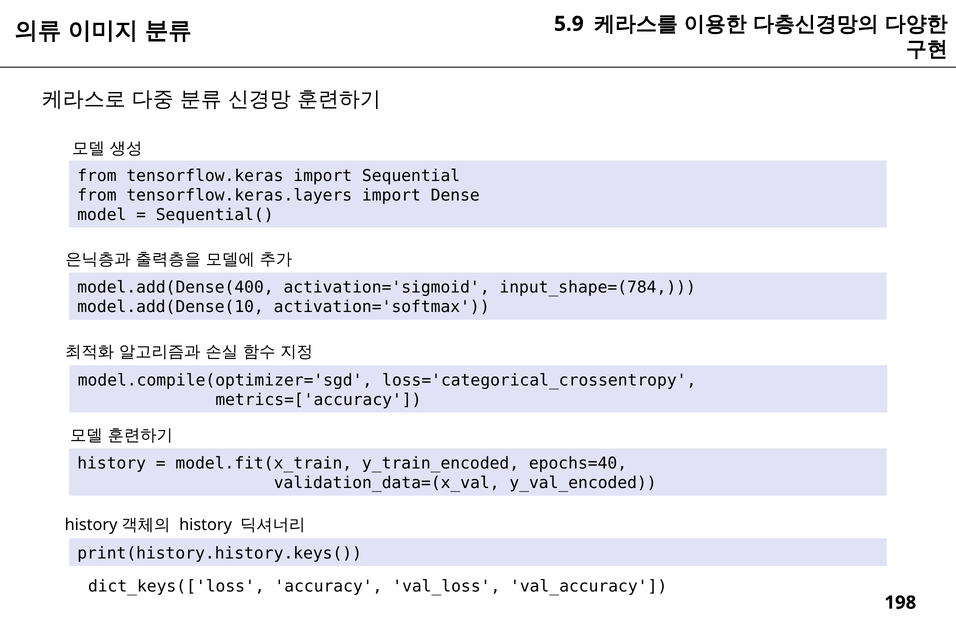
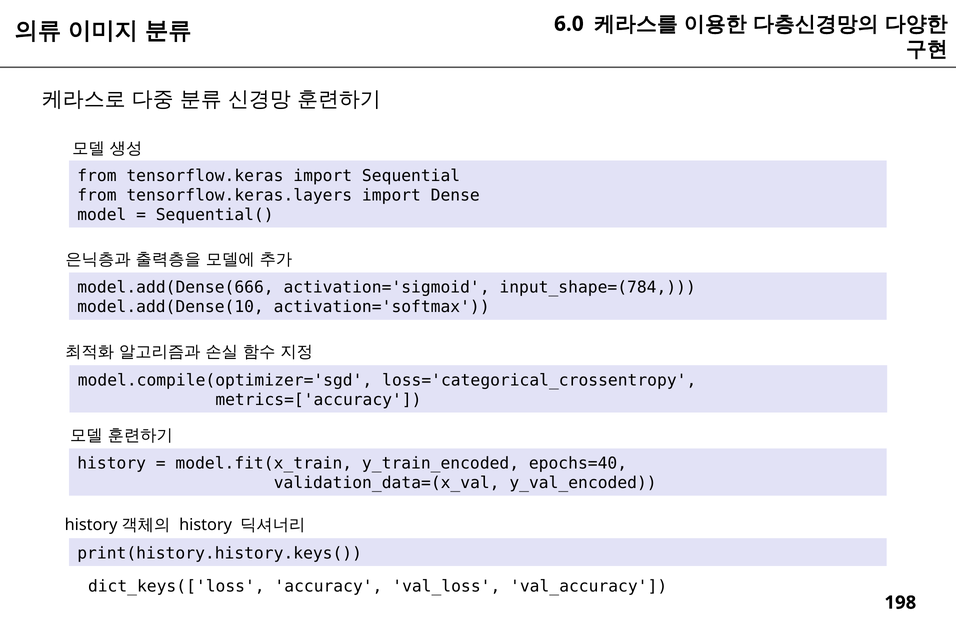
5.9: 5.9 -> 6.0
model.add(Dense(400: model.add(Dense(400 -> model.add(Dense(666
